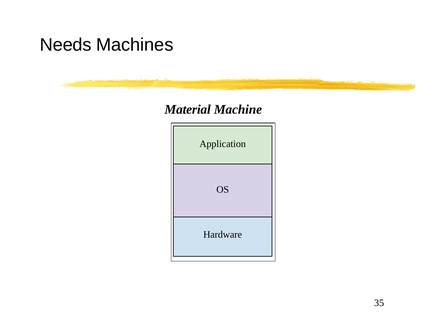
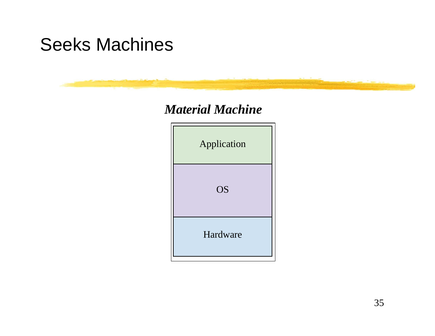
Needs: Needs -> Seeks
